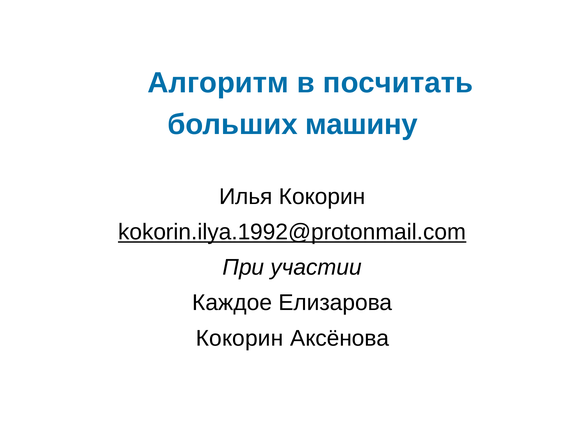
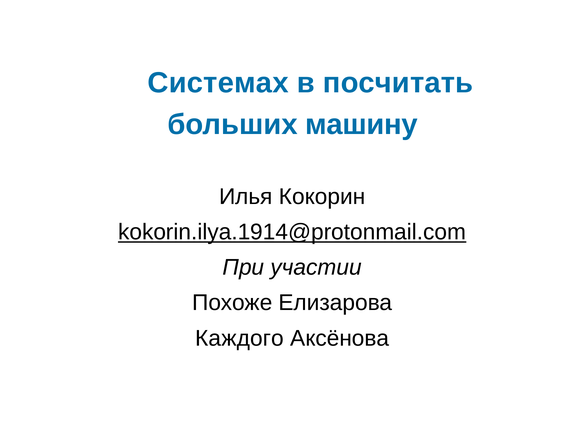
Алгоритм: Алгоритм -> Системах
kokorin.ilya.1992@protonmail.com: kokorin.ilya.1992@protonmail.com -> kokorin.ilya.1914@protonmail.com
Каждое: Каждое -> Похоже
Кокорин at (240, 338): Кокорин -> Каждого
